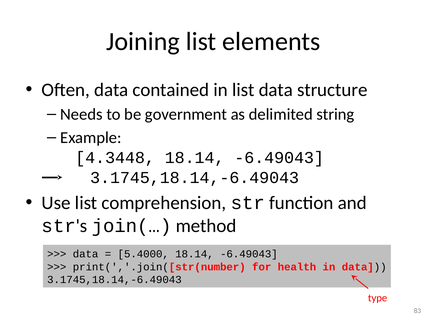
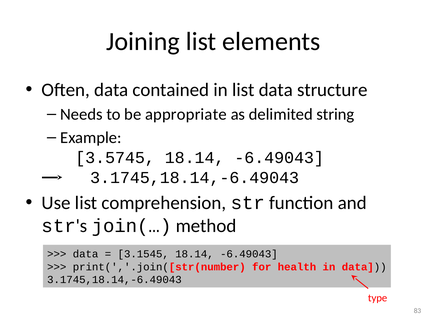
government: government -> appropriate
4.3448: 4.3448 -> 3.5745
5.4000: 5.4000 -> 3.1545
